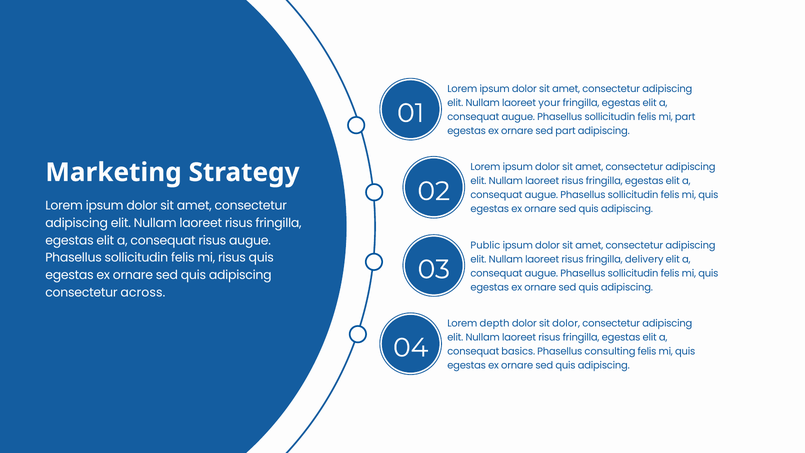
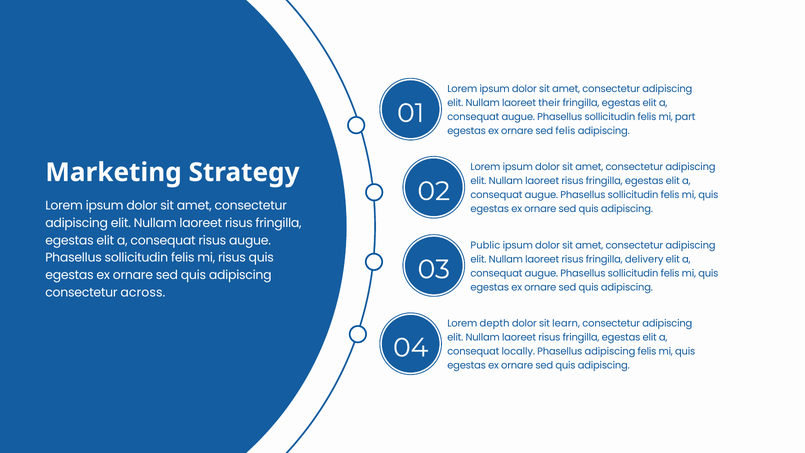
your: your -> their
sed part: part -> felis
sit dolor: dolor -> learn
basics: basics -> locally
Phasellus consulting: consulting -> adipiscing
